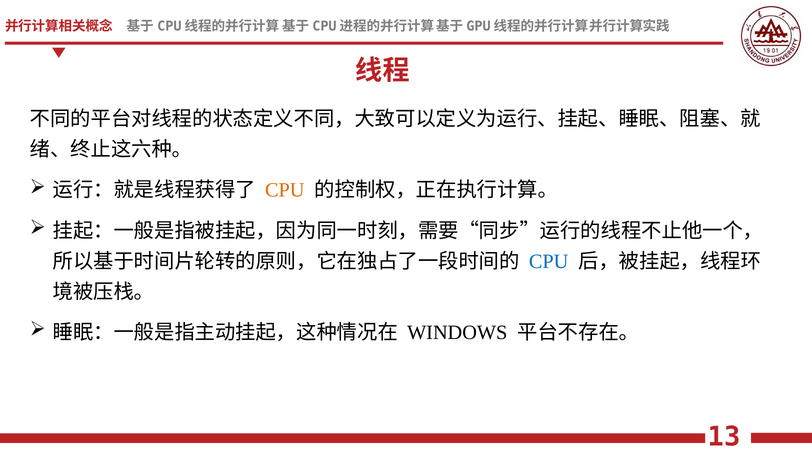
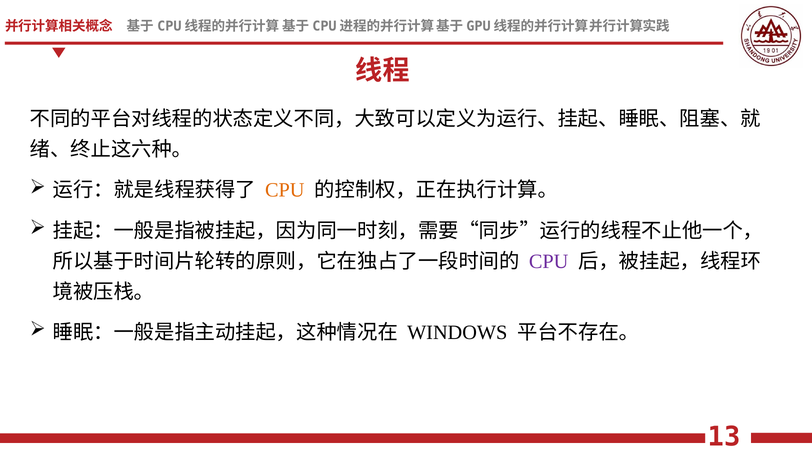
CPU at (549, 261) colour: blue -> purple
